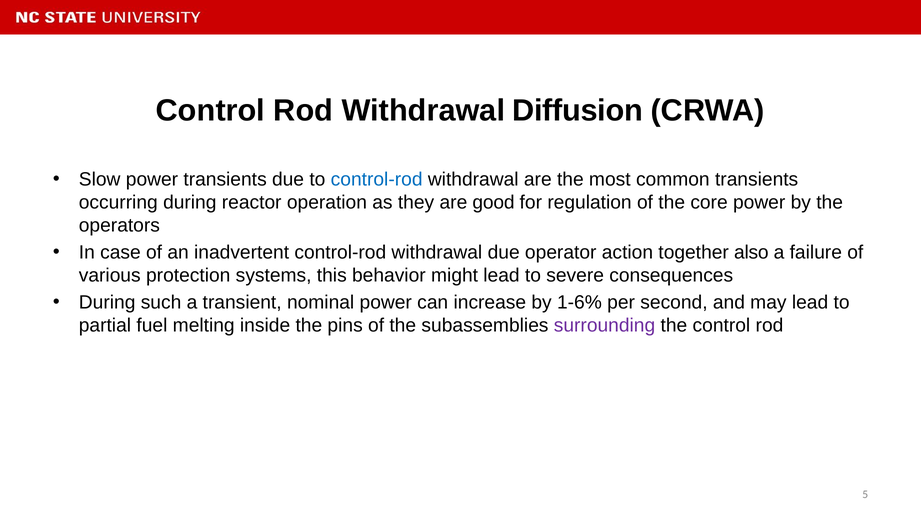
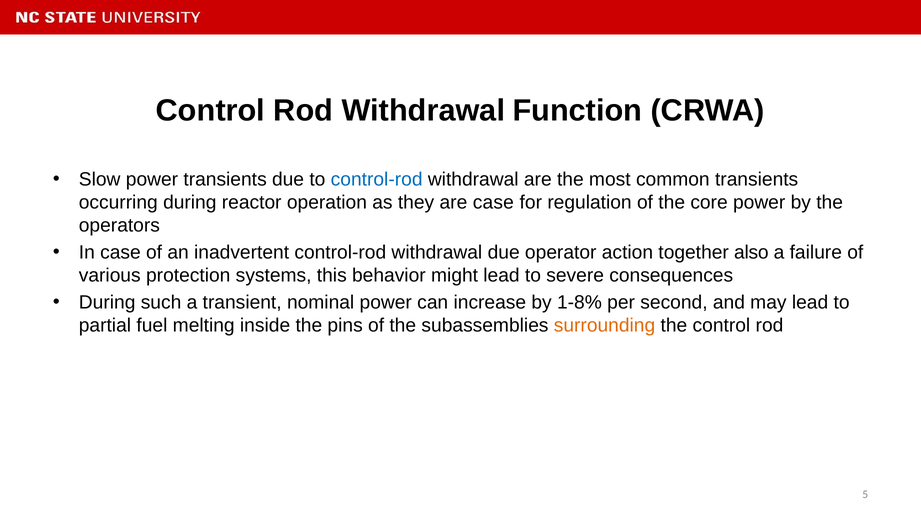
Diffusion: Diffusion -> Function
are good: good -> case
1-6%: 1-6% -> 1-8%
surrounding colour: purple -> orange
